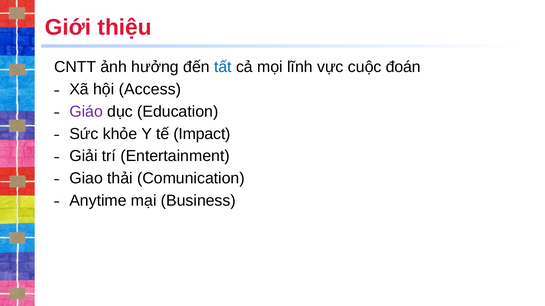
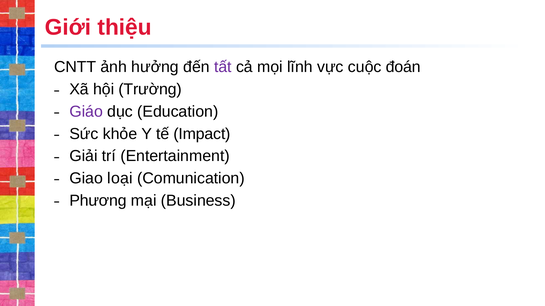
tất colour: blue -> purple
Access: Access -> Trường
thải: thải -> loại
Anytime: Anytime -> Phương
